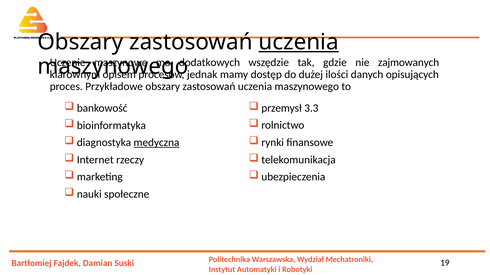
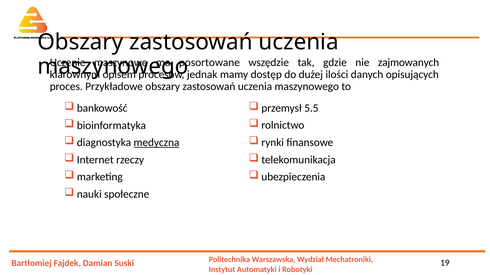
uczenia at (299, 42) underline: present -> none
dodatkowych: dodatkowych -> posortowane
3.3: 3.3 -> 5.5
